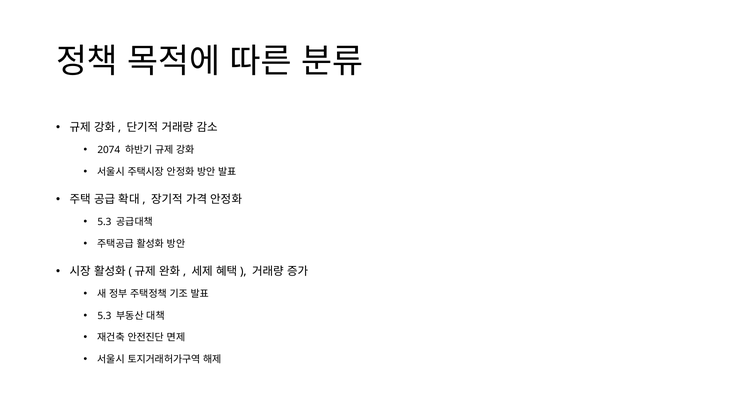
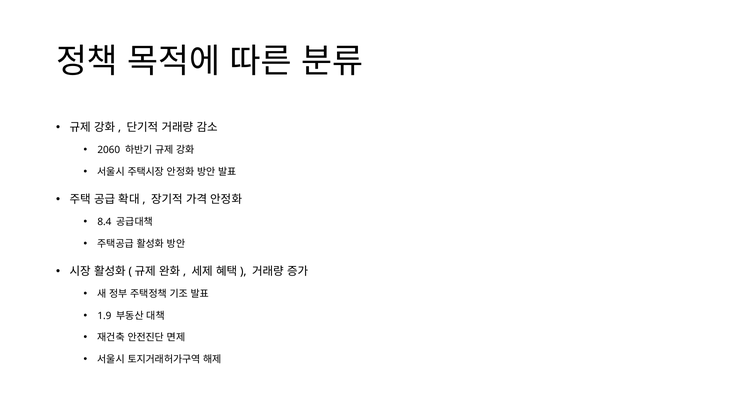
2074: 2074 -> 2060
5.3 at (104, 222): 5.3 -> 8.4
5.3 at (104, 315): 5.3 -> 1.9
